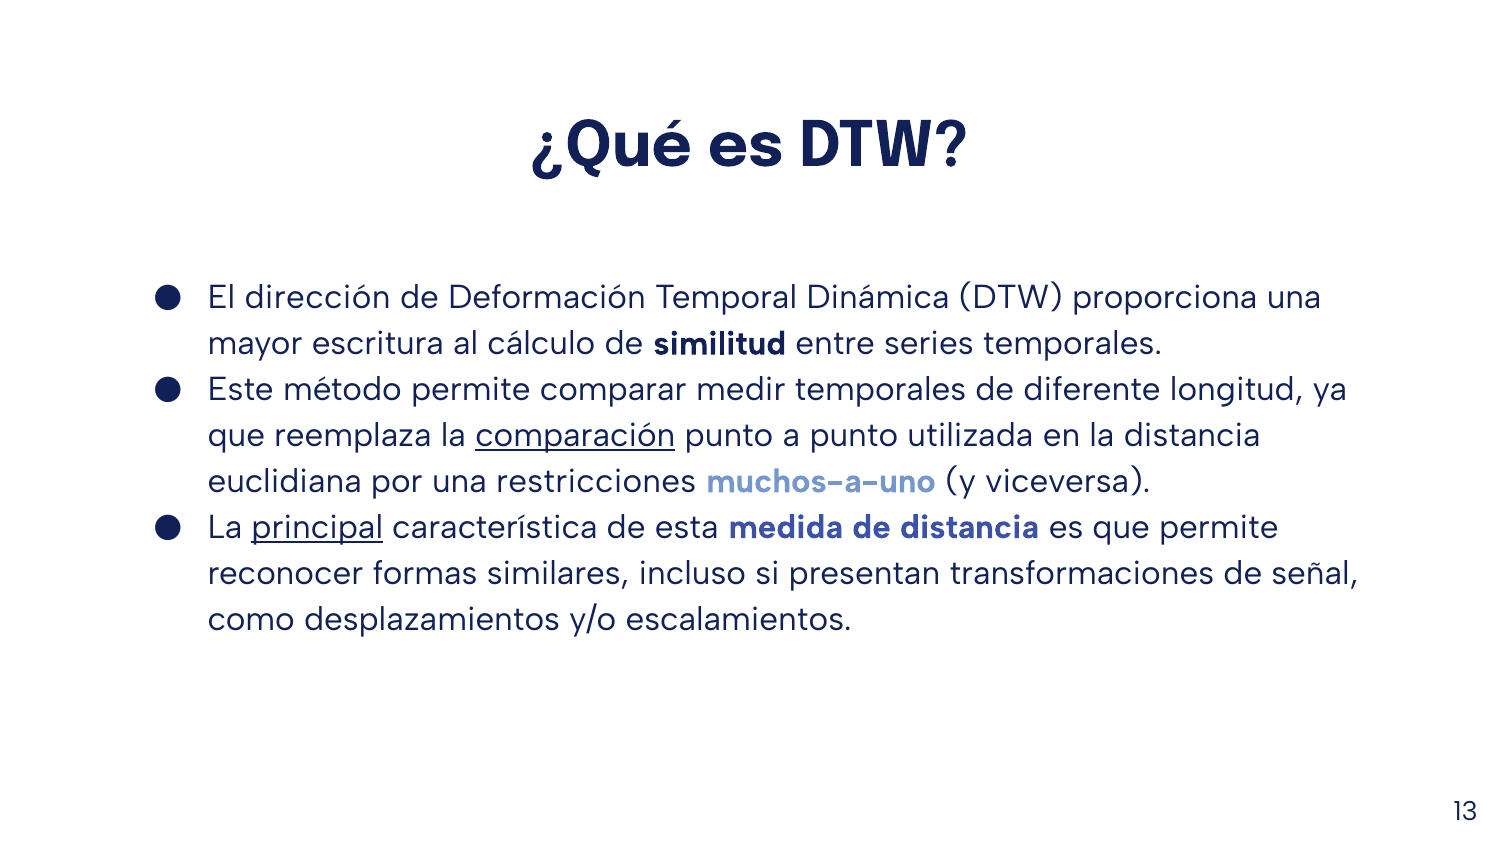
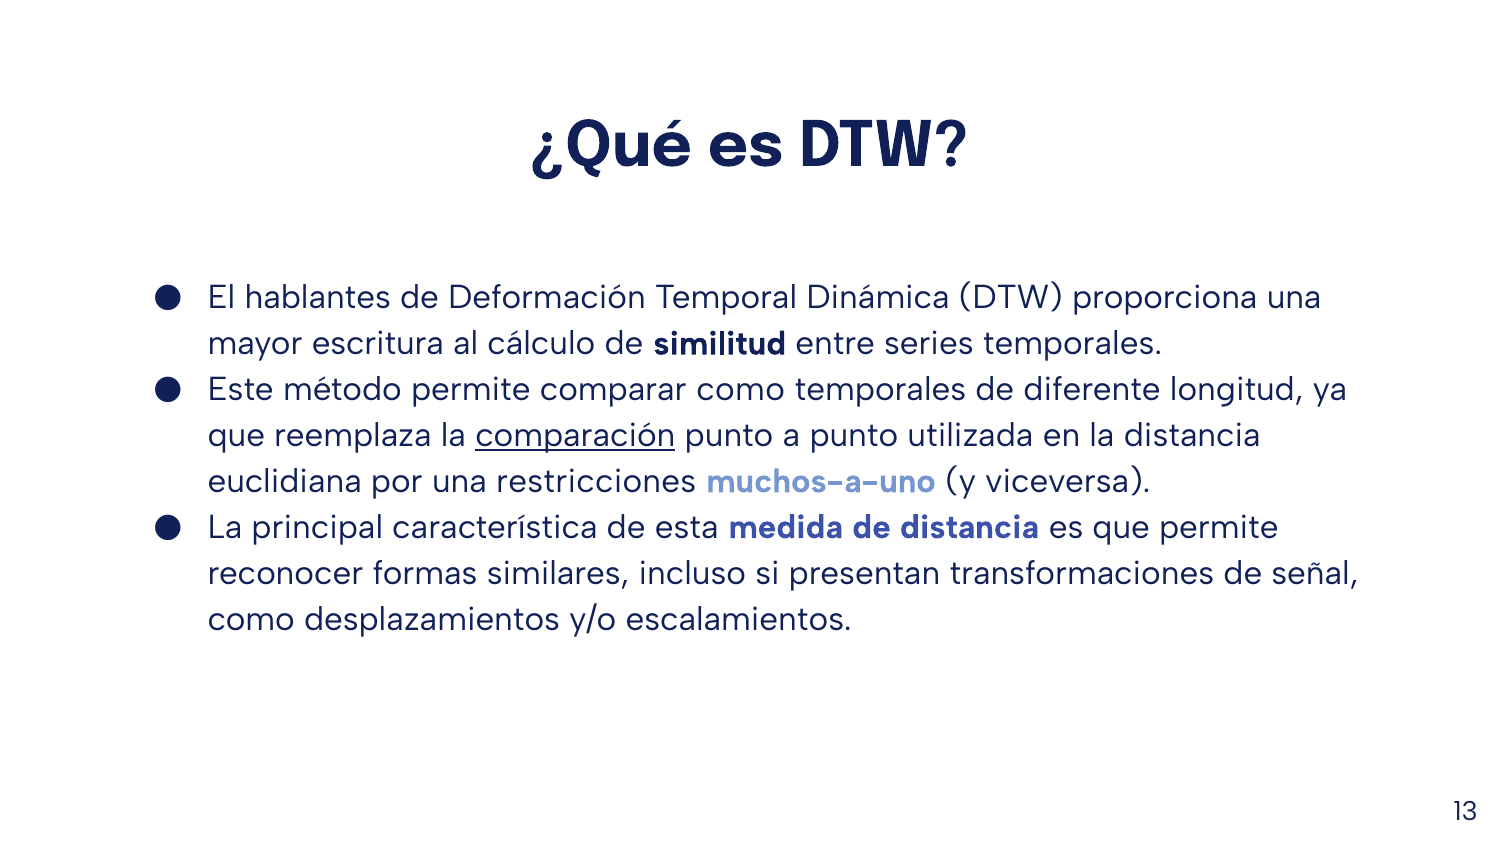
dirección: dirección -> hablantes
comparar medir: medir -> como
principal underline: present -> none
